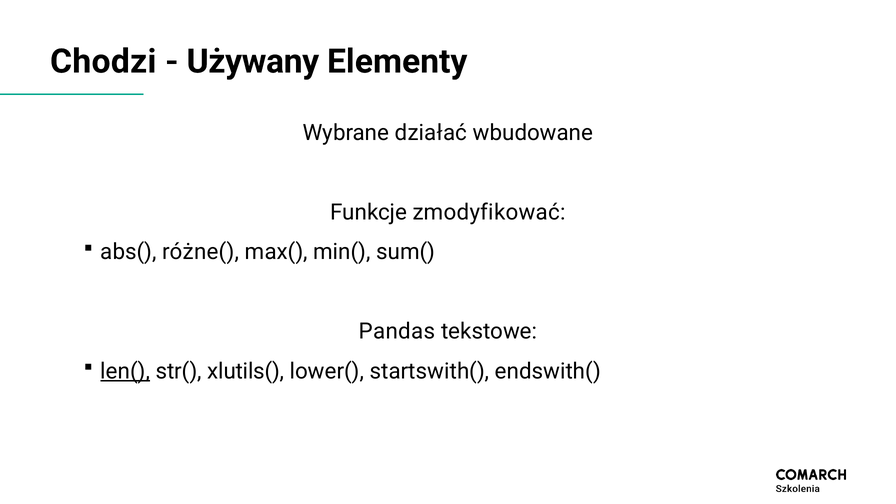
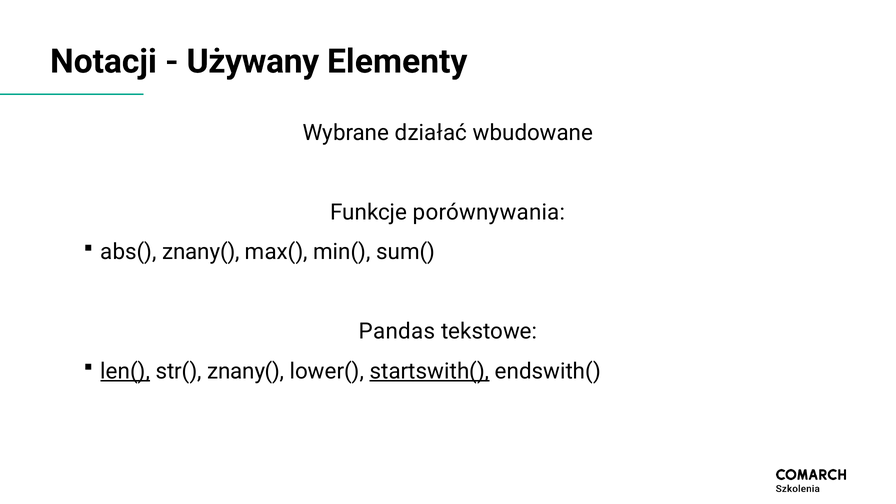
Chodzi: Chodzi -> Notacji
zmodyfikować: zmodyfikować -> porównywania
abs( różne(: różne( -> znany(
str( xlutils(: xlutils( -> znany(
startswith( underline: none -> present
